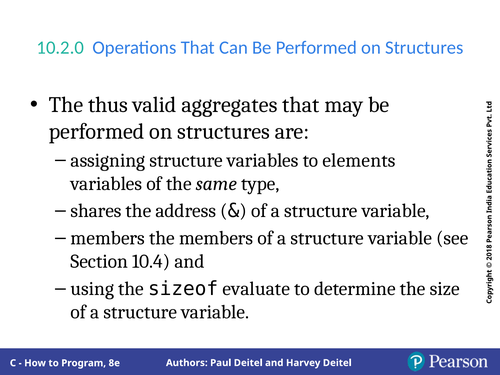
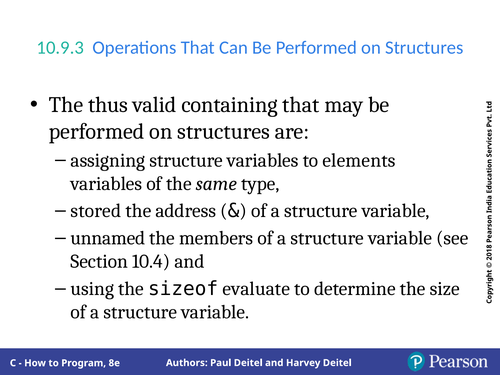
10.2.0: 10.2.0 -> 10.9.3
aggregates: aggregates -> containing
shares: shares -> stored
members at (108, 238): members -> unnamed
